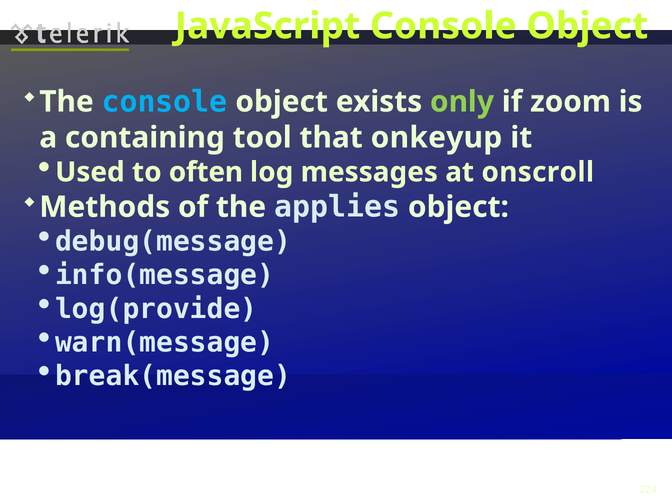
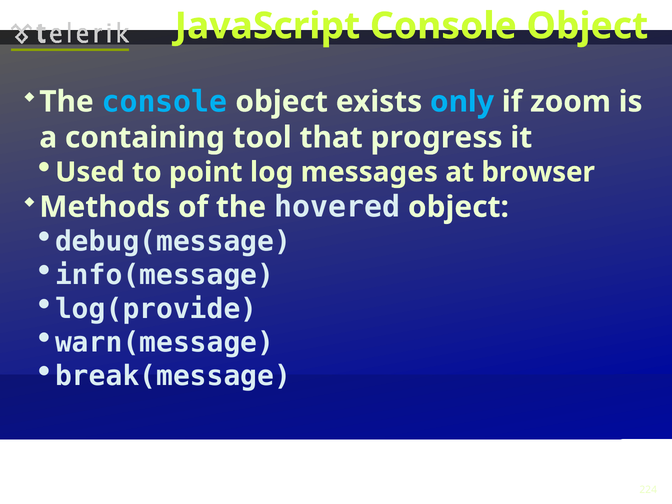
only colour: light green -> light blue
onkeyup: onkeyup -> progress
often: often -> point
onscroll: onscroll -> browser
applies: applies -> hovered
